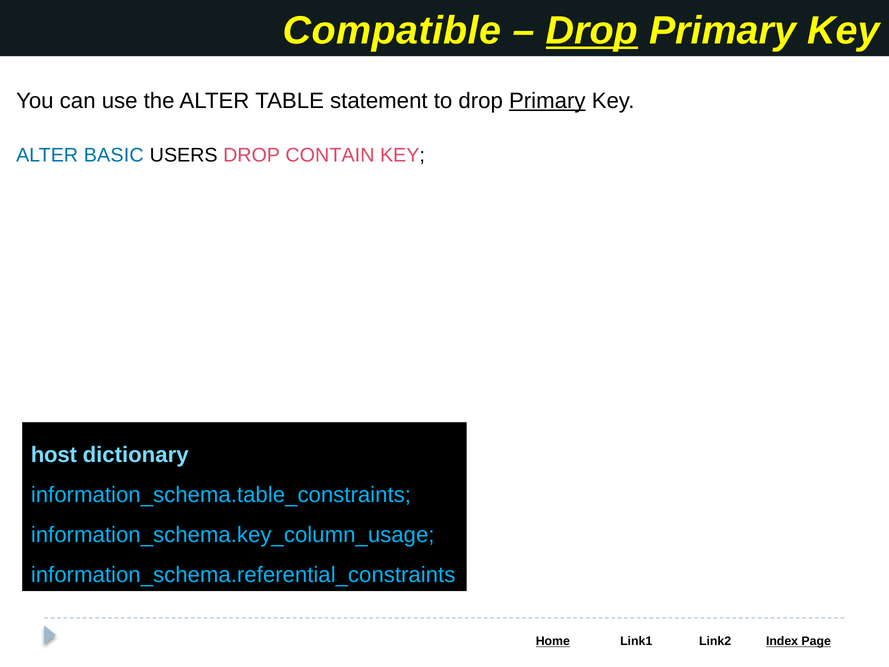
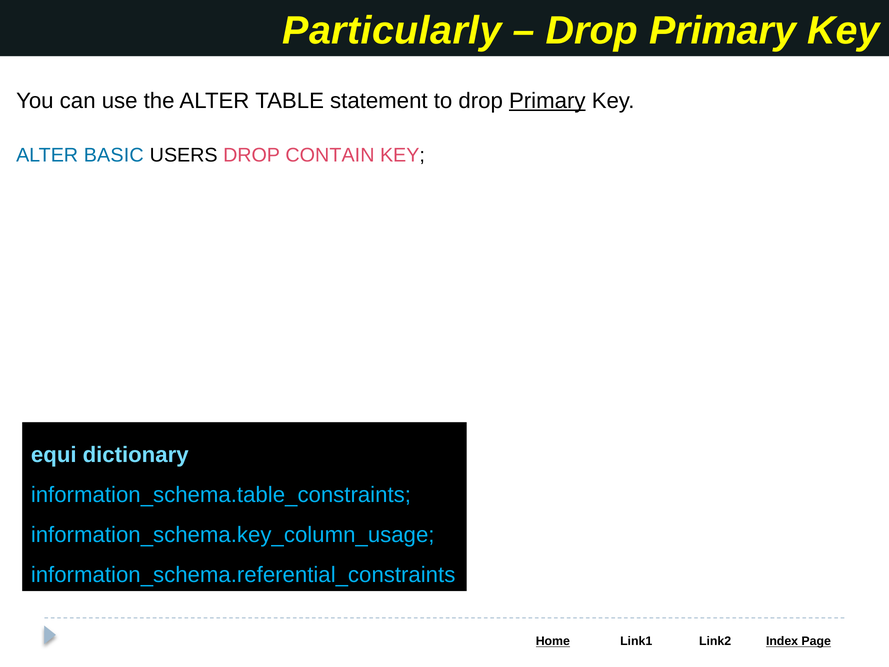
Compatible: Compatible -> Particularly
Drop at (592, 31) underline: present -> none
host: host -> equi
